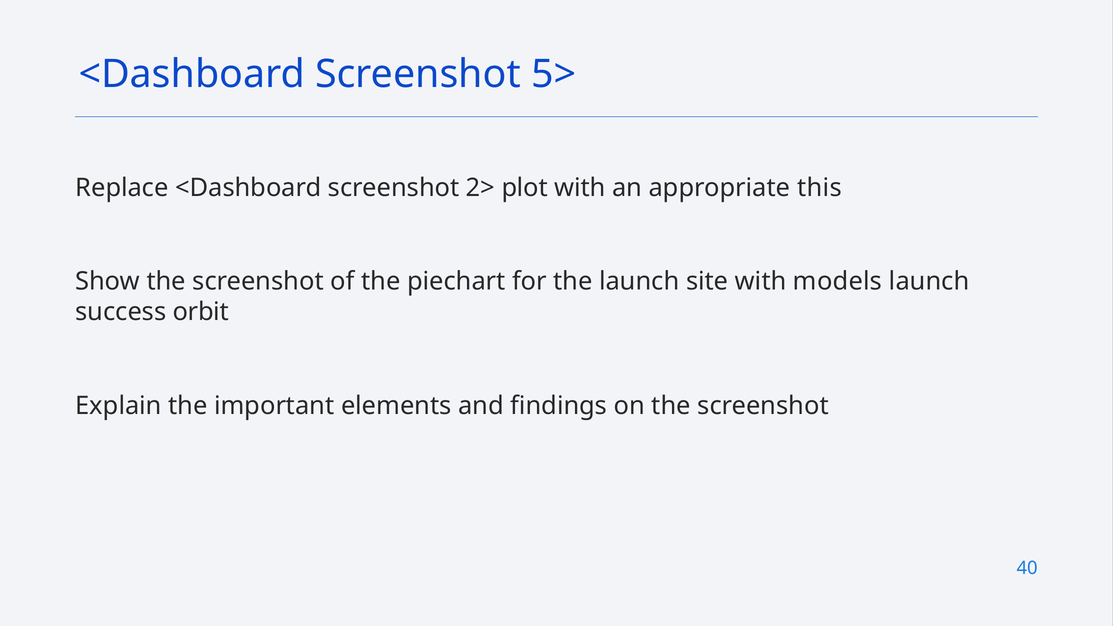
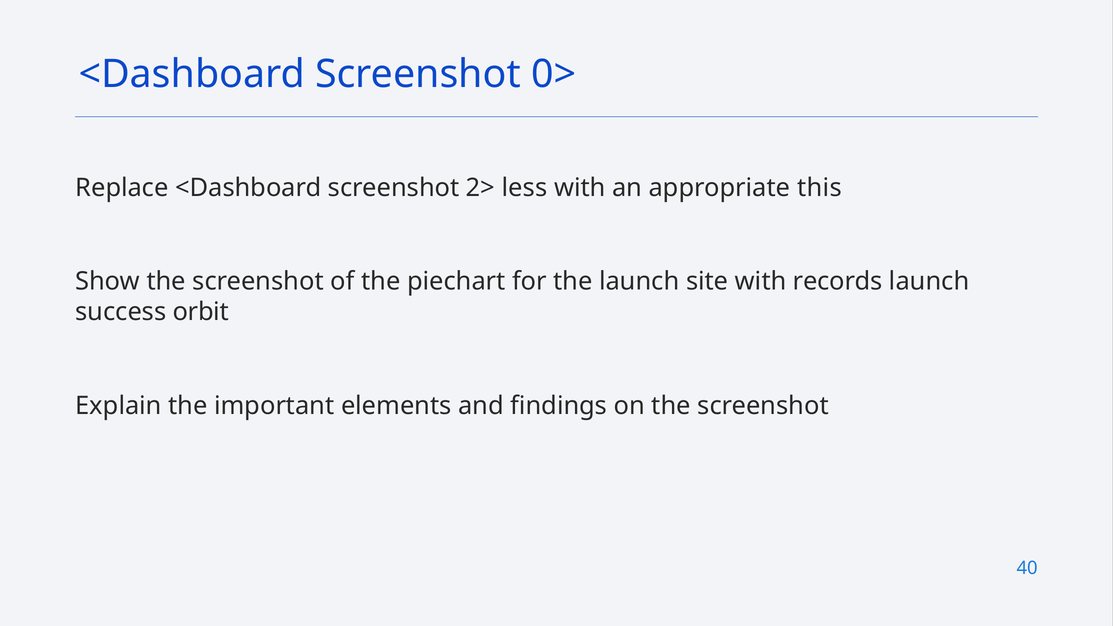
5>: 5> -> 0>
plot: plot -> less
models: models -> records
